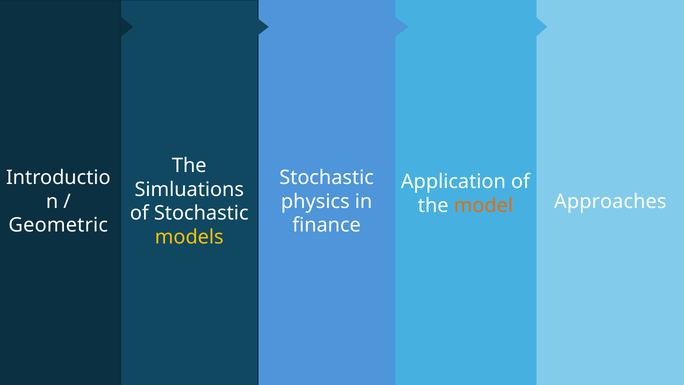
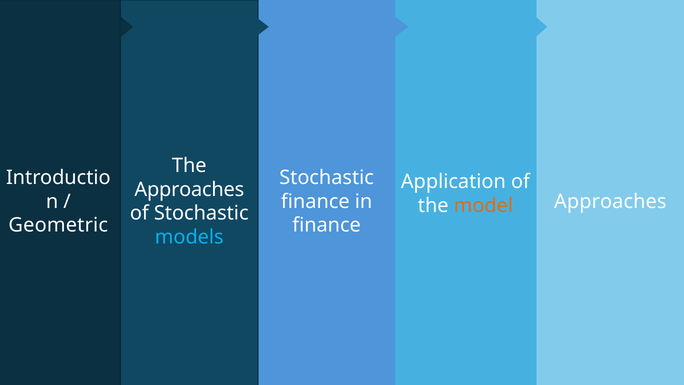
Simluations at (189, 189): Simluations -> Approaches
physics at (315, 201): physics -> finance
models colour: yellow -> light blue
